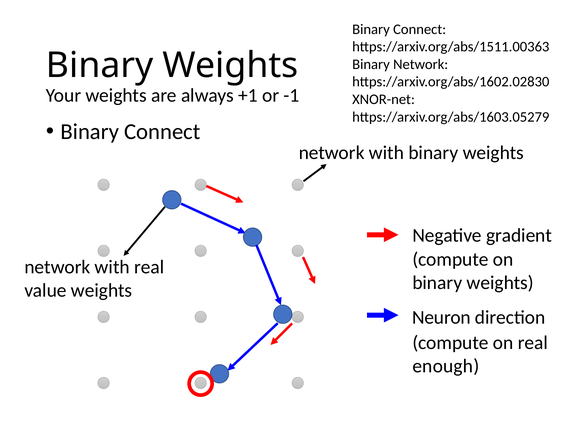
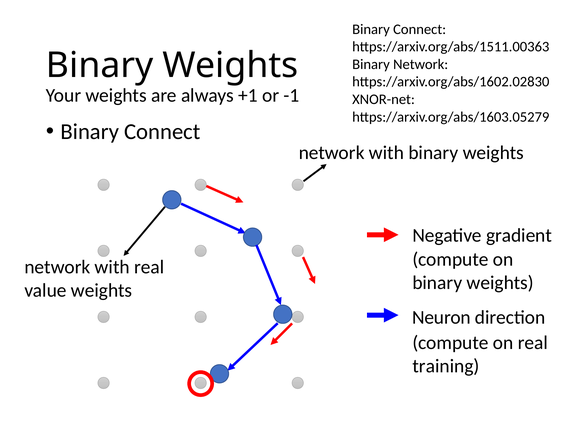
enough: enough -> training
